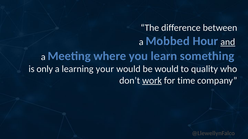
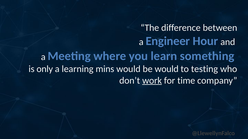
Mobbed: Mobbed -> Engineer
and underline: present -> none
your: your -> mins
quality: quality -> testing
